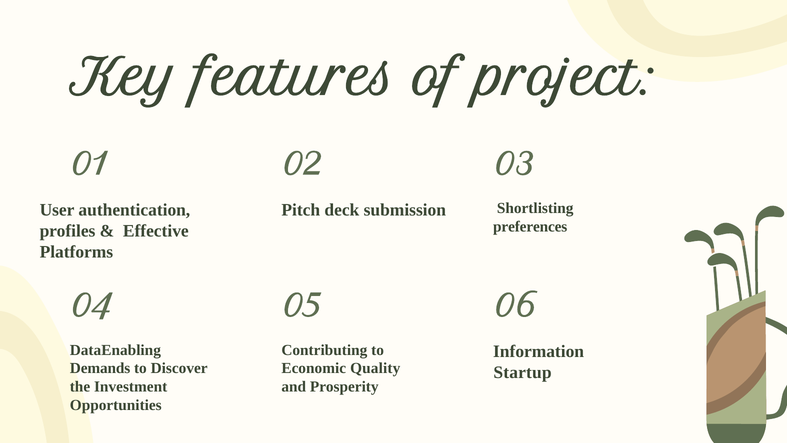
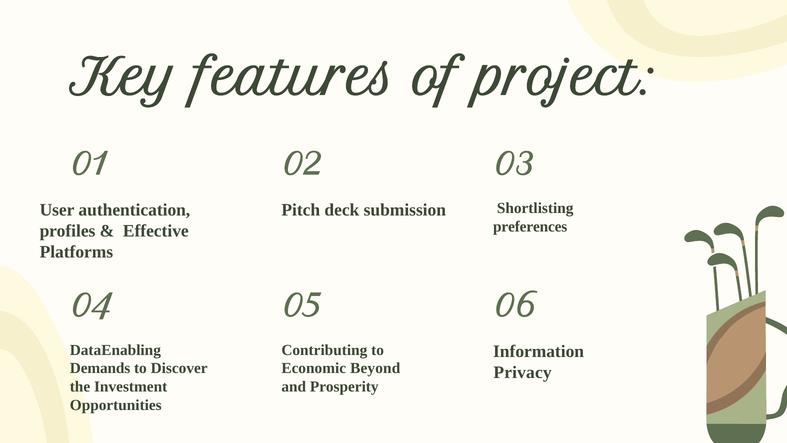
Quality: Quality -> Beyond
Startup: Startup -> Privacy
